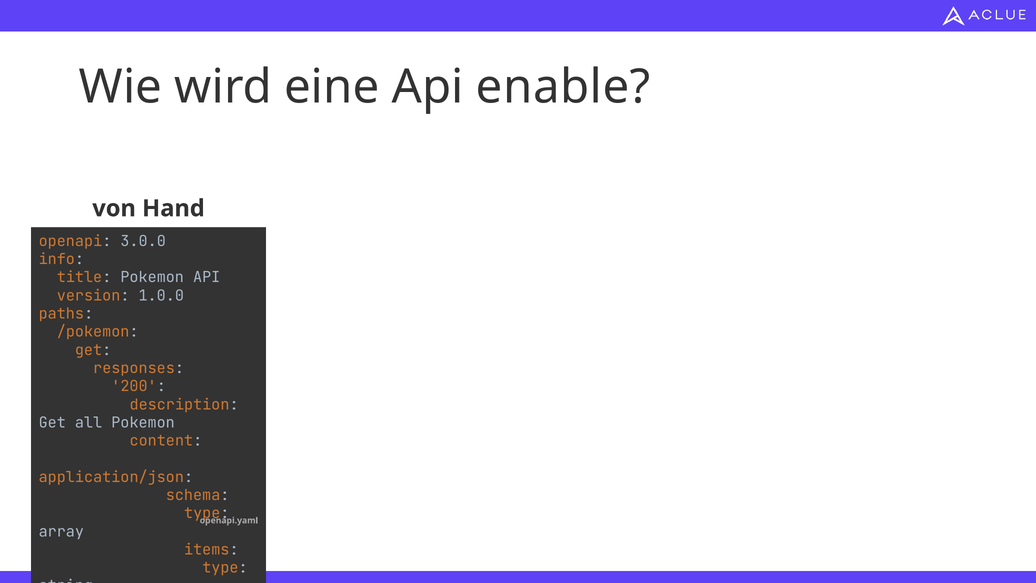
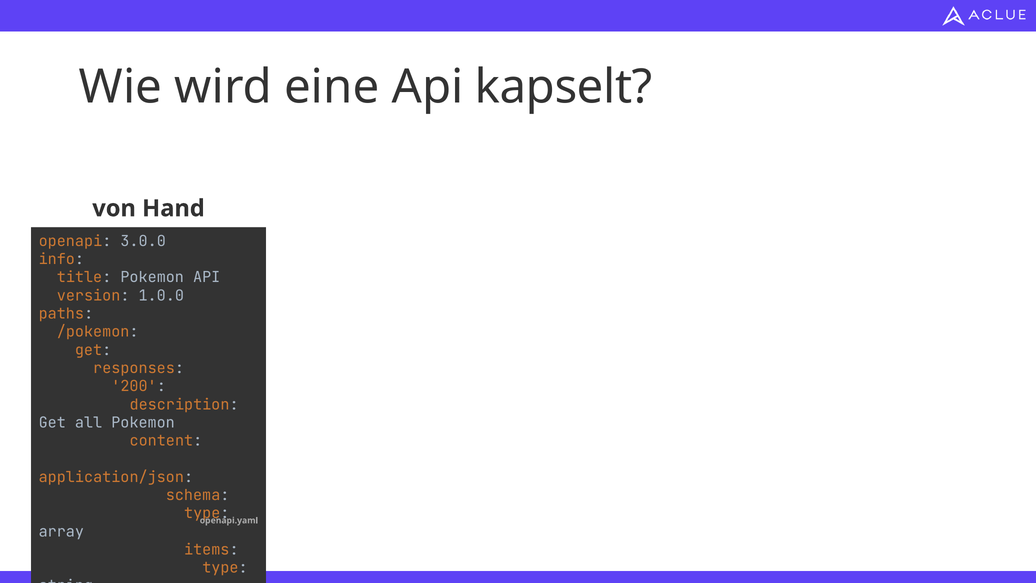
enable: enable -> kapselt
